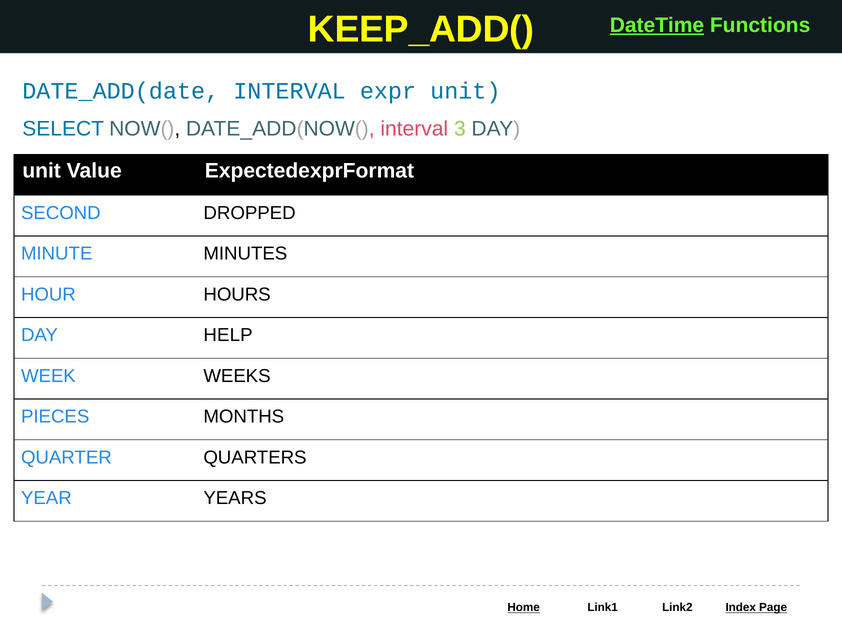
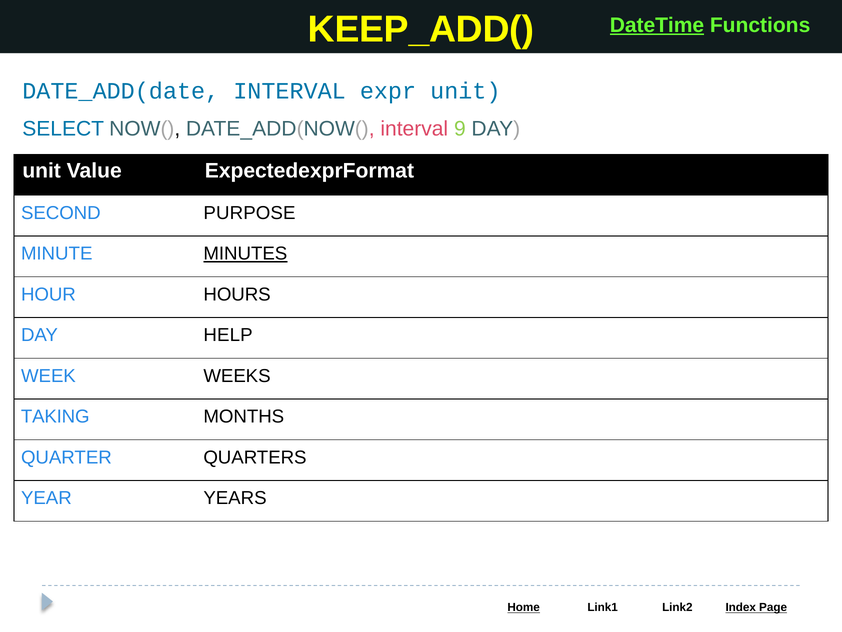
3: 3 -> 9
DROPPED: DROPPED -> PURPOSE
MINUTES underline: none -> present
PIECES: PIECES -> TAKING
